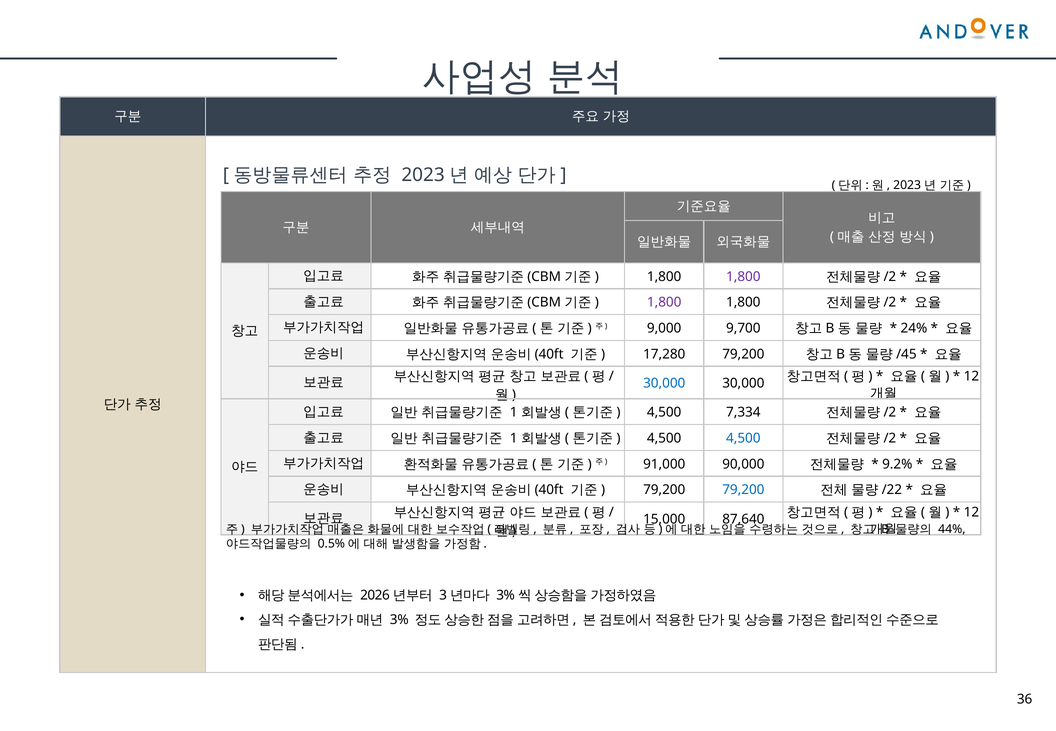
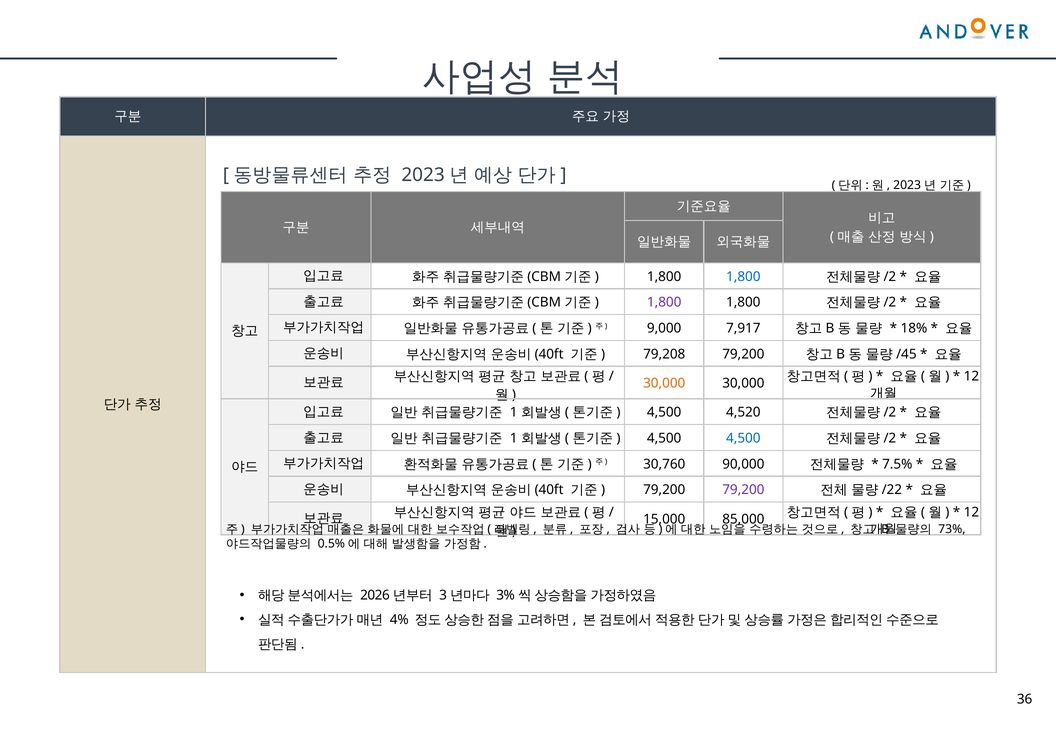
1,800 at (743, 277) colour: purple -> blue
9,700: 9,700 -> 7,917
24%: 24% -> 18%
17,280: 17,280 -> 79,208
30,000 at (664, 383) colour: blue -> orange
7,334: 7,334 -> 4,520
91,000: 91,000 -> 30,760
9.2%: 9.2% -> 7.5%
79,200 at (743, 490) colour: blue -> purple
87,640: 87,640 -> 85,000
44%: 44% -> 73%
3%: 3% -> 4%
